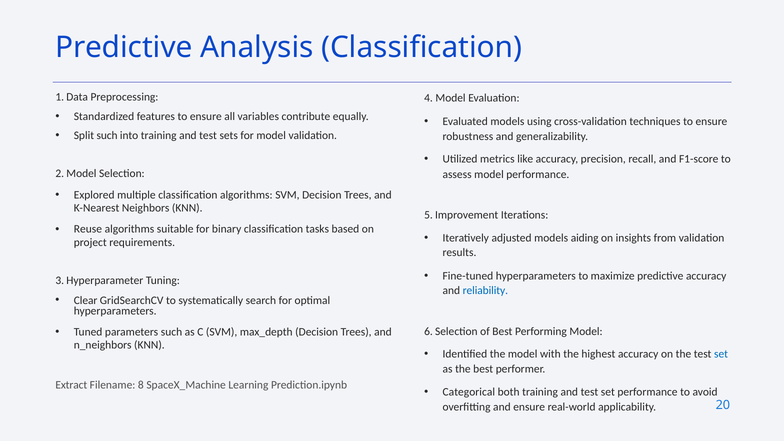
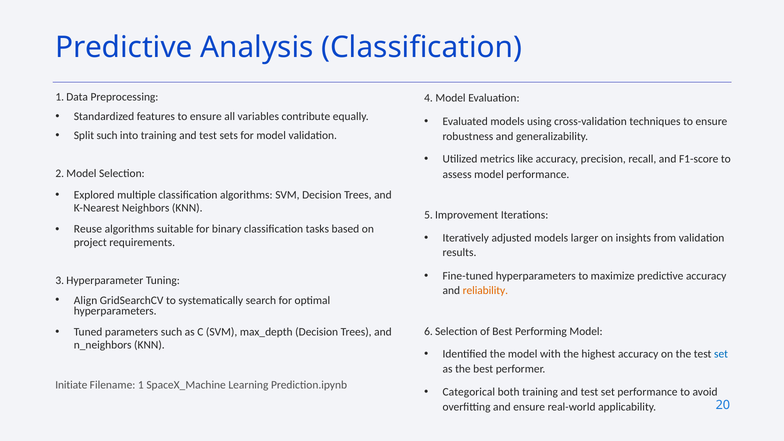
aiding: aiding -> larger
reliability colour: blue -> orange
Clear: Clear -> Align
Extract: Extract -> Initiate
8: 8 -> 1
